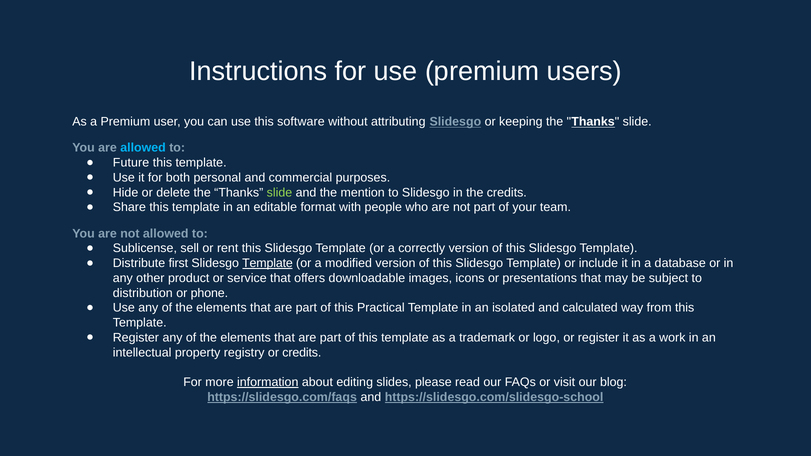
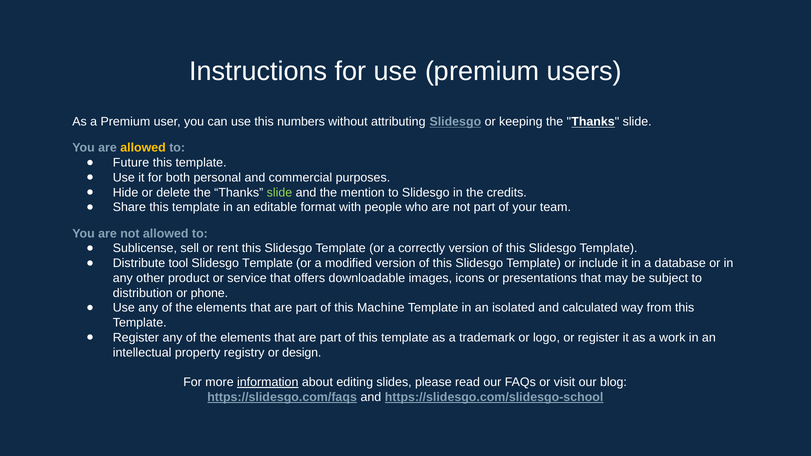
software: software -> numbers
allowed at (143, 148) colour: light blue -> yellow
first: first -> tool
Template at (268, 263) underline: present -> none
Practical: Practical -> Machine
or credits: credits -> design
